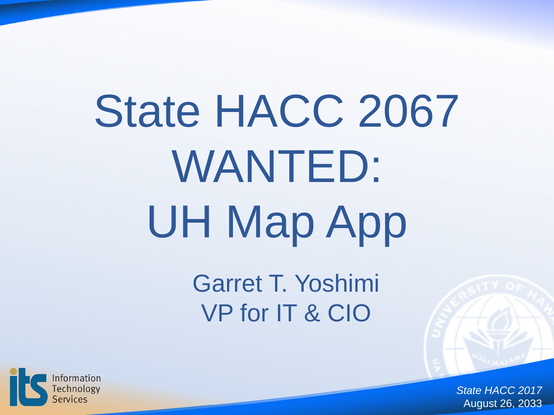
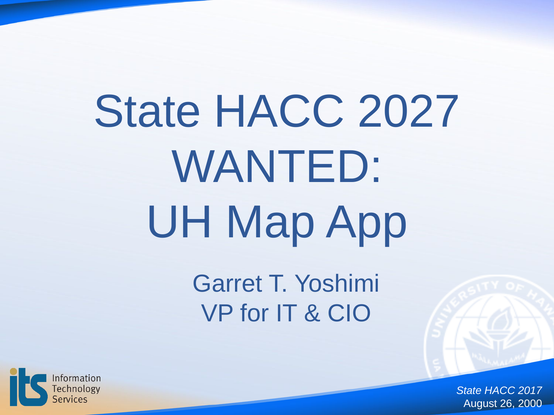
2067: 2067 -> 2027
2033: 2033 -> 2000
